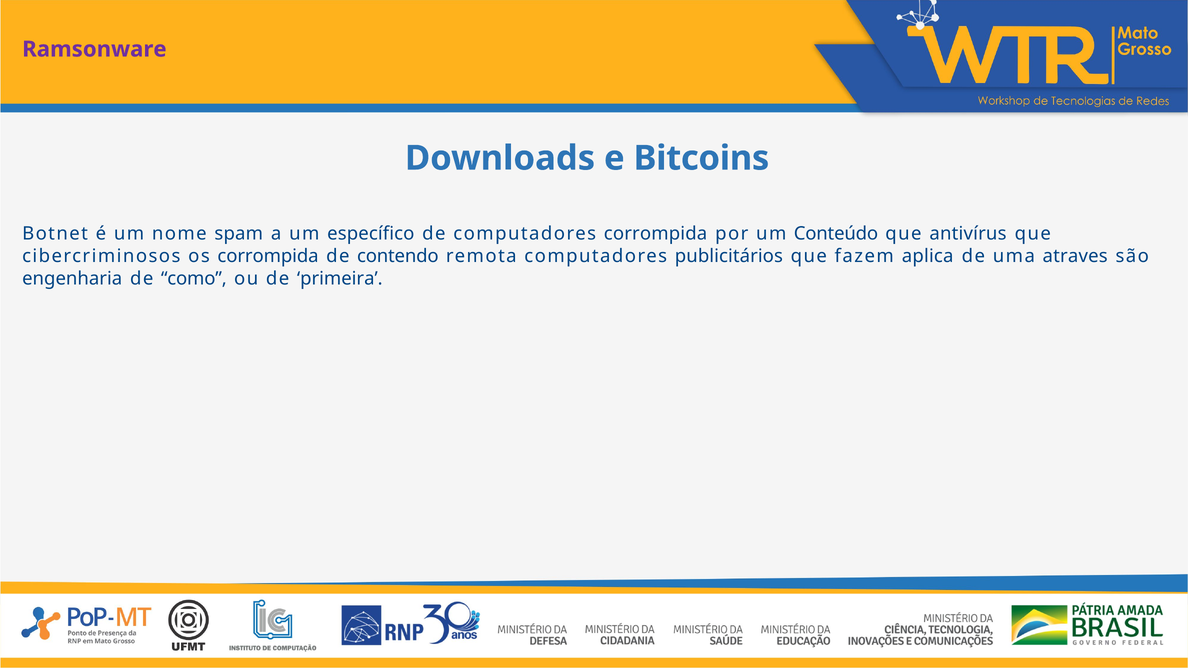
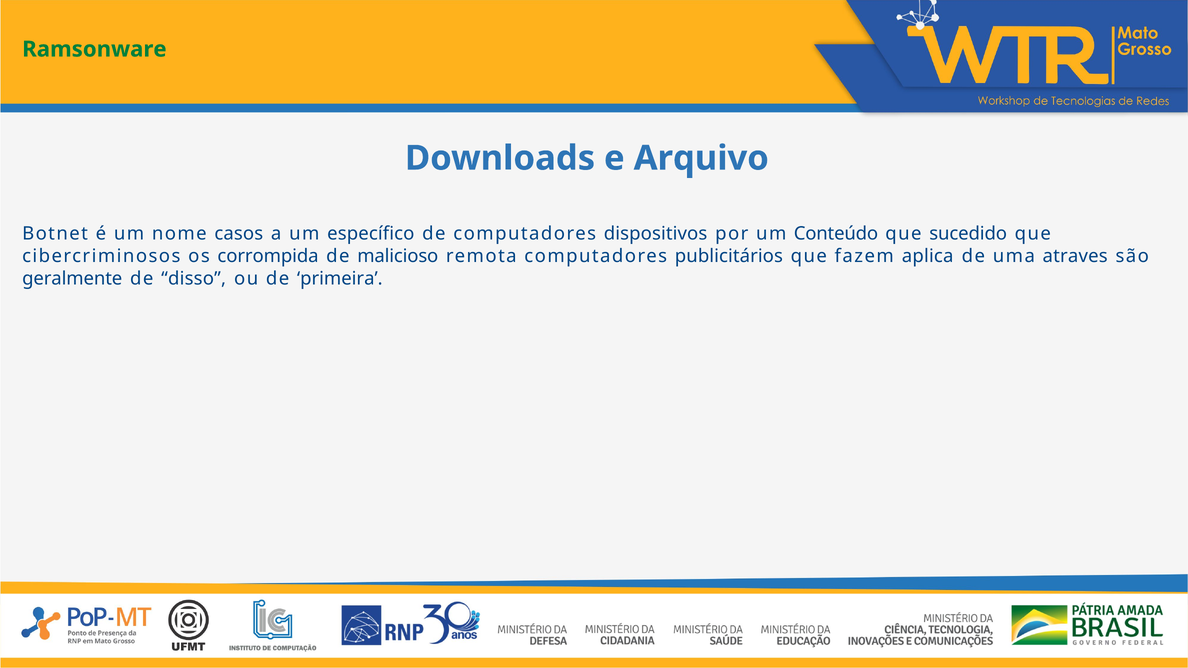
Ramsonware colour: purple -> green
Bitcoins: Bitcoins -> Arquivo
spam: spam -> casos
computadores corrompida: corrompida -> dispositivos
antivírus: antivírus -> sucedido
contendo: contendo -> malicioso
engenharia: engenharia -> geralmente
como: como -> disso
